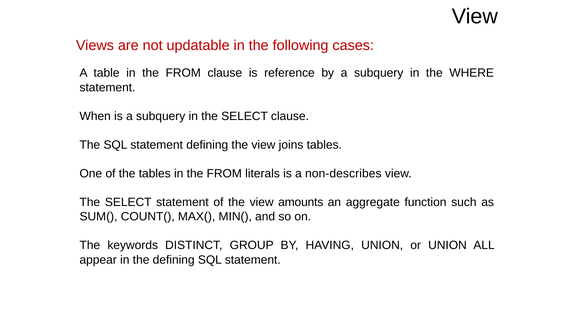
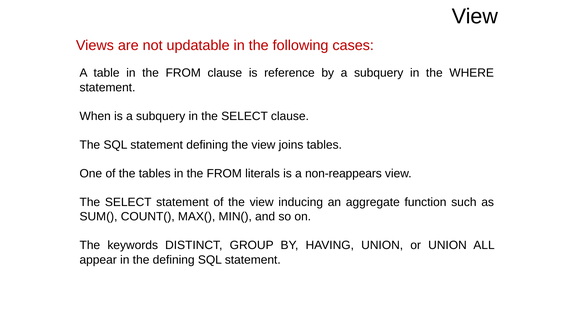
non-describes: non-describes -> non-reappears
amounts: amounts -> inducing
